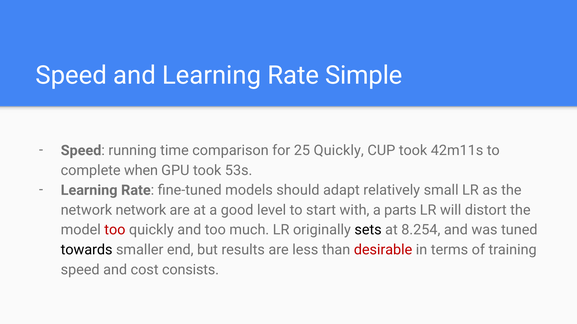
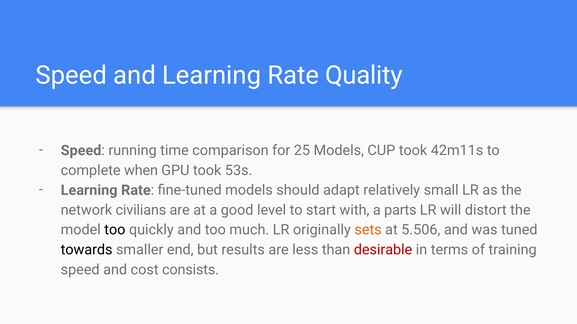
Simple: Simple -> Quality
25 Quickly: Quickly -> Models
network network: network -> civilians
too at (115, 230) colour: red -> black
sets colour: black -> orange
8.254: 8.254 -> 5.506
